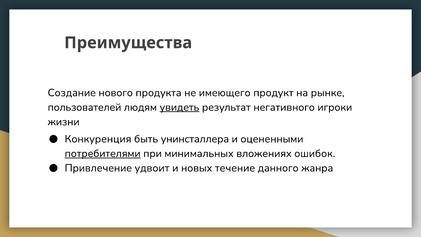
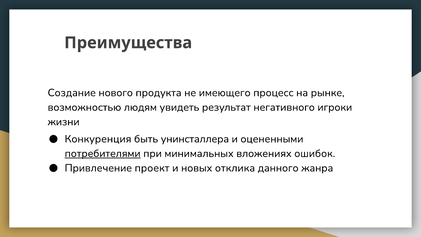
продукт: продукт -> процесс
пользователей: пользователей -> возможностью
увидеть underline: present -> none
удвоит: удвоит -> проект
течение: течение -> отклика
